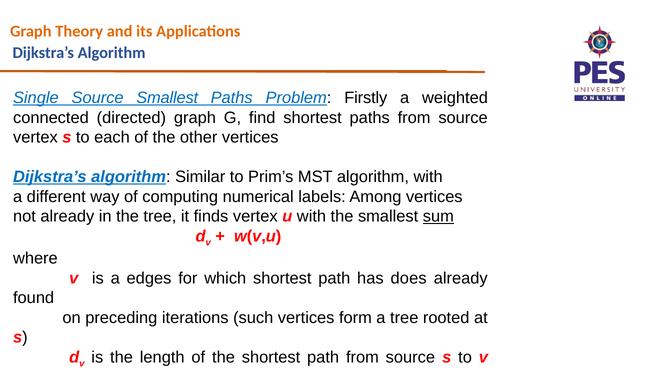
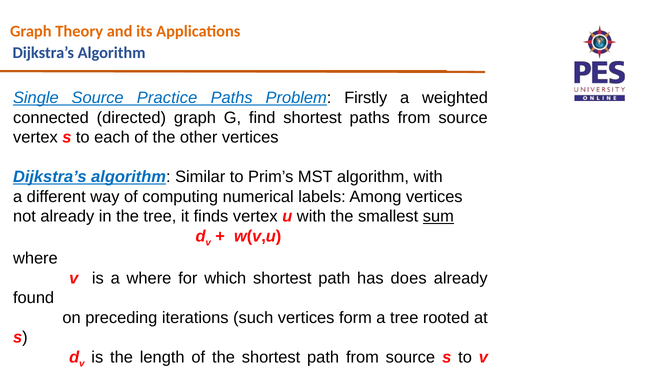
Source Smallest: Smallest -> Practice
a edges: edges -> where
